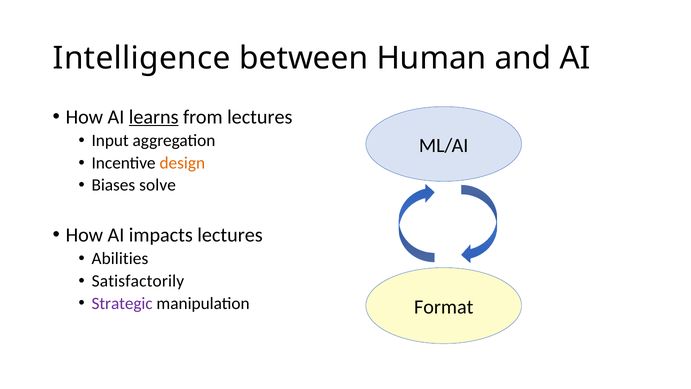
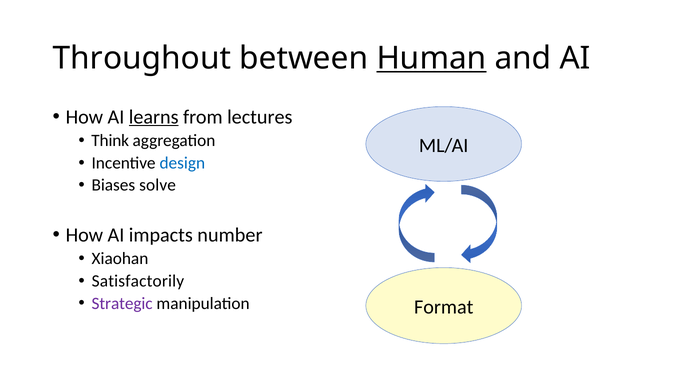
Intelligence: Intelligence -> Throughout
Human underline: none -> present
Input: Input -> Think
design colour: orange -> blue
impacts lectures: lectures -> number
Abilities: Abilities -> Xiaohan
